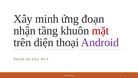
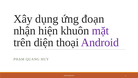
minh: minh -> dụng
tầng: tầng -> hiện
mặt colour: red -> purple
